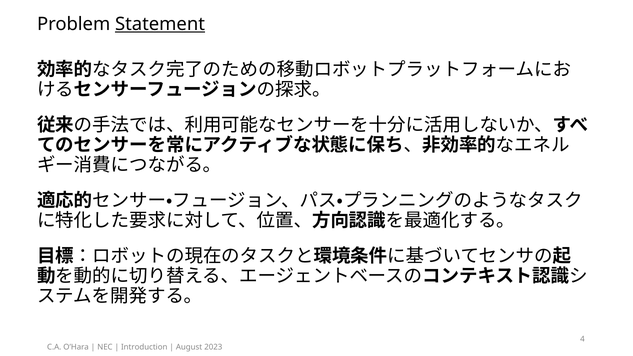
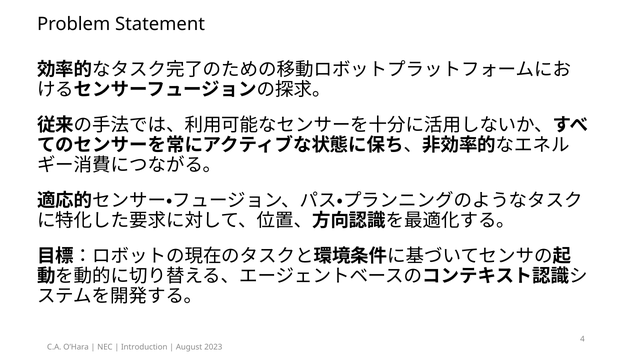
Statement underline: present -> none
